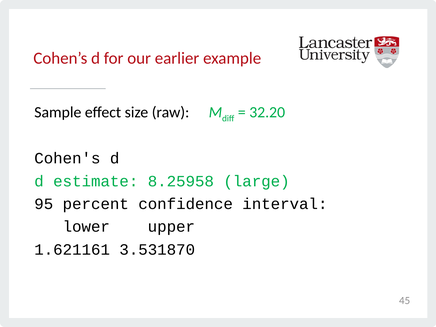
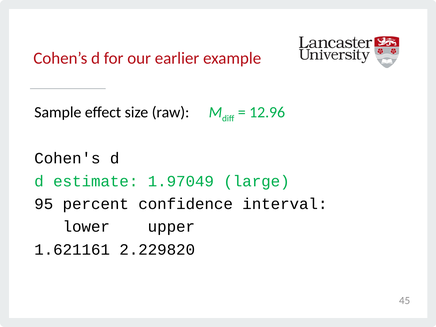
32.20: 32.20 -> 12.96
8.25958: 8.25958 -> 1.97049
3.531870: 3.531870 -> 2.229820
